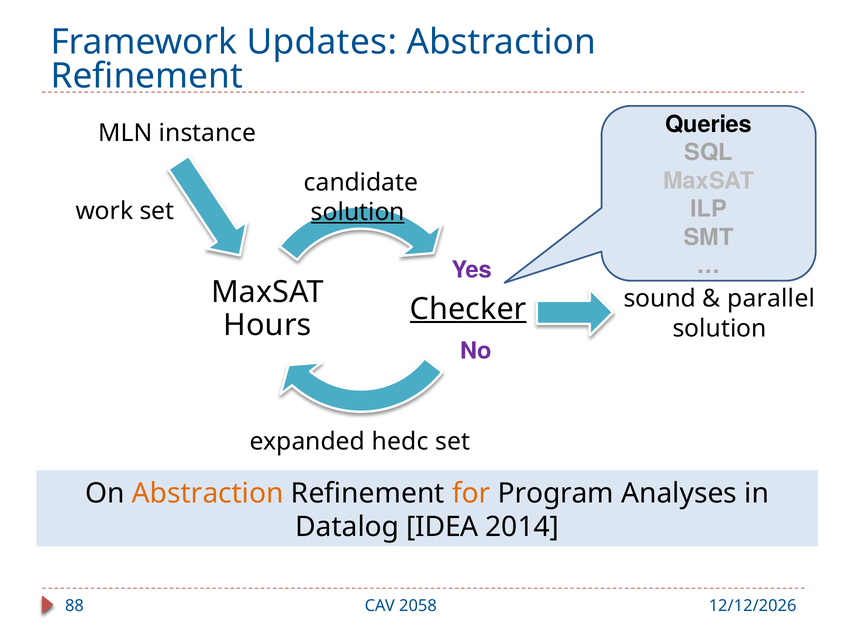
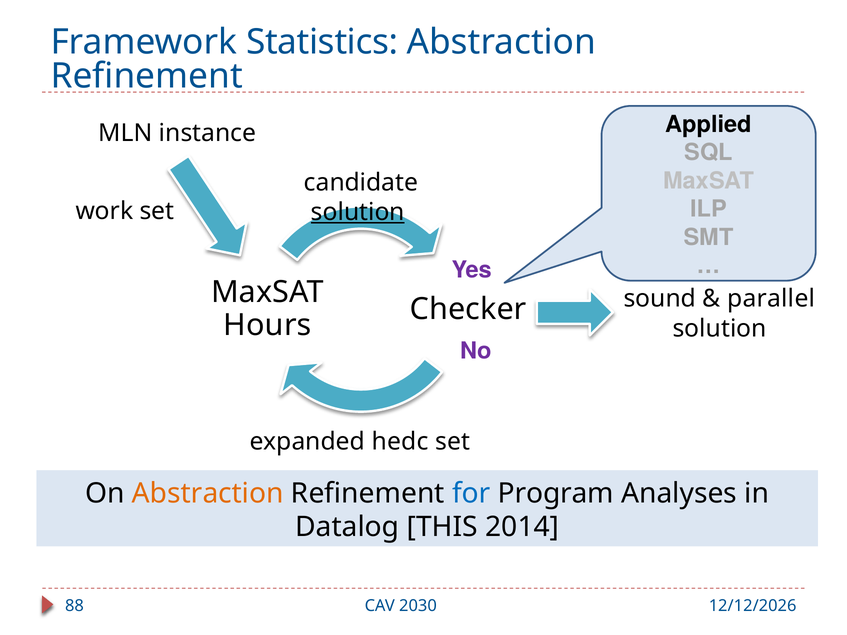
Updates: Updates -> Statistics
Queries: Queries -> Applied
Checker underline: present -> none
for colour: orange -> blue
IDEA: IDEA -> THIS
2058: 2058 -> 2030
